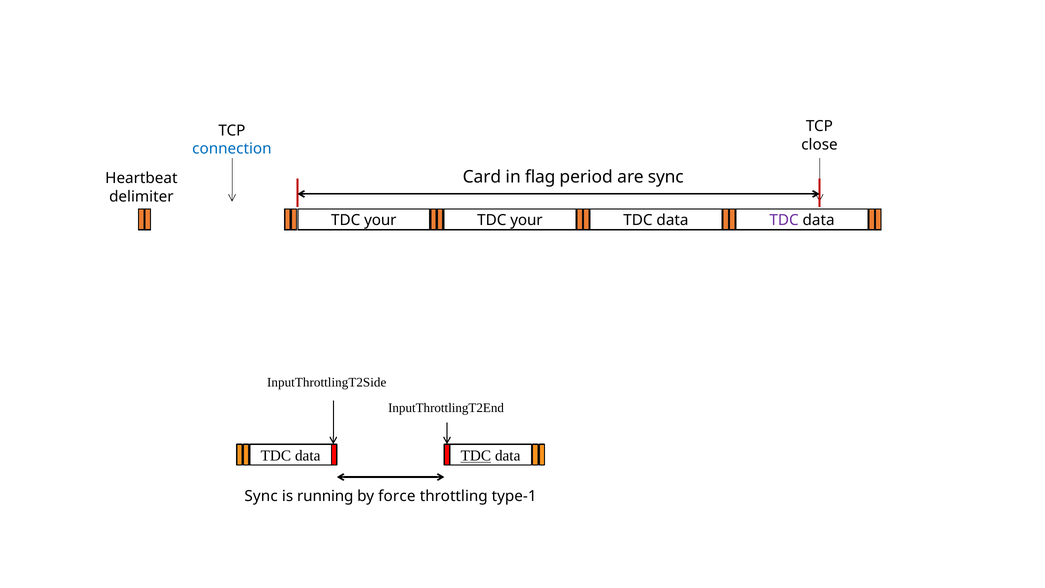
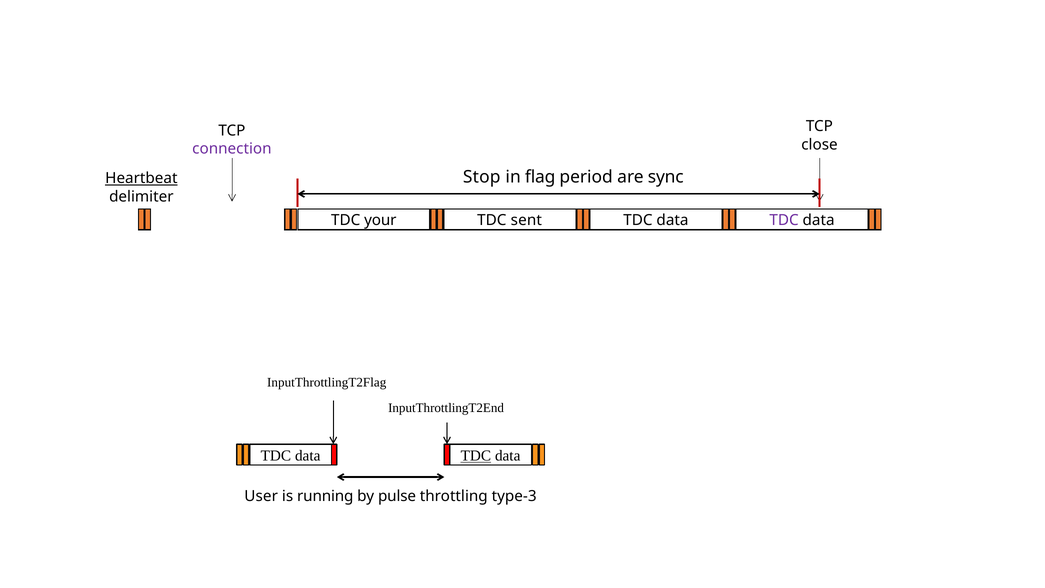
connection colour: blue -> purple
Card: Card -> Stop
Heartbeat underline: none -> present
your at (526, 220): your -> sent
InputThrottlingT2Side: InputThrottlingT2Side -> InputThrottlingT2Flag
Sync at (261, 496): Sync -> User
force: force -> pulse
type-1: type-1 -> type-3
